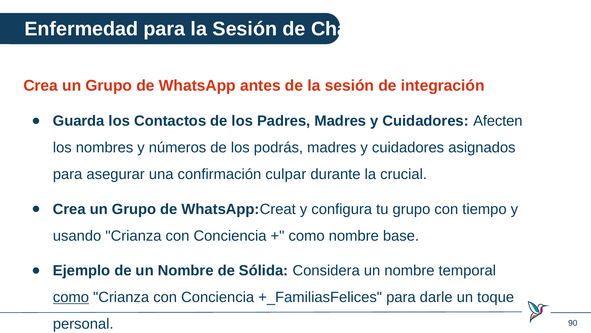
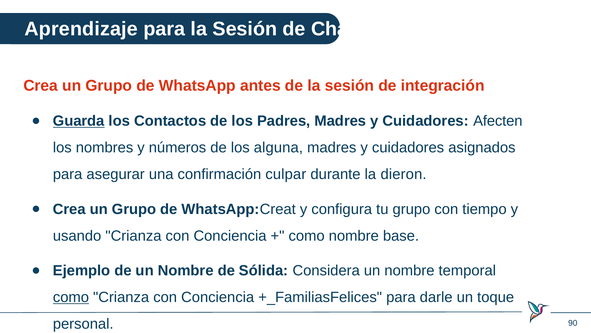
Enfermedad: Enfermedad -> Aprendizaje
Guarda underline: none -> present
podrás: podrás -> alguna
crucial: crucial -> dieron
